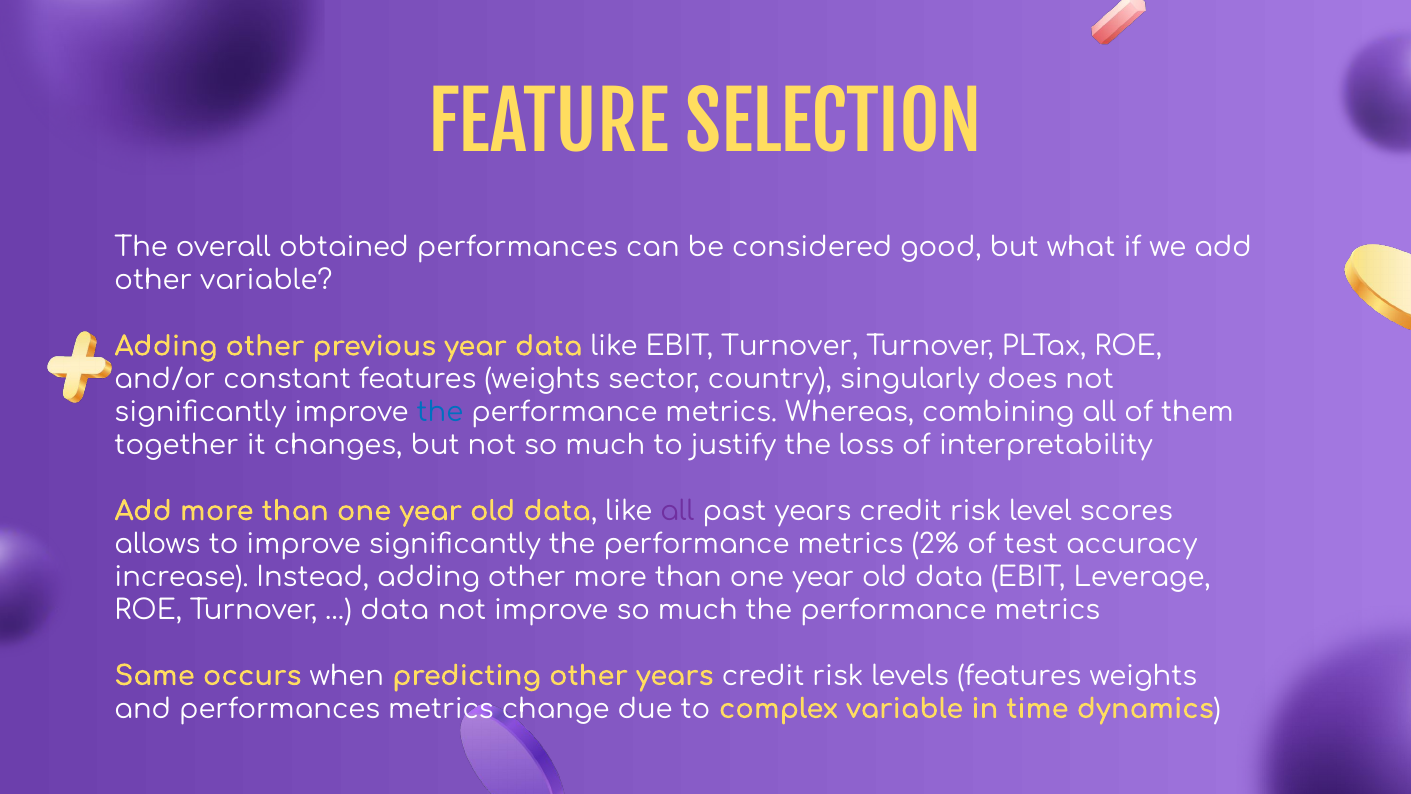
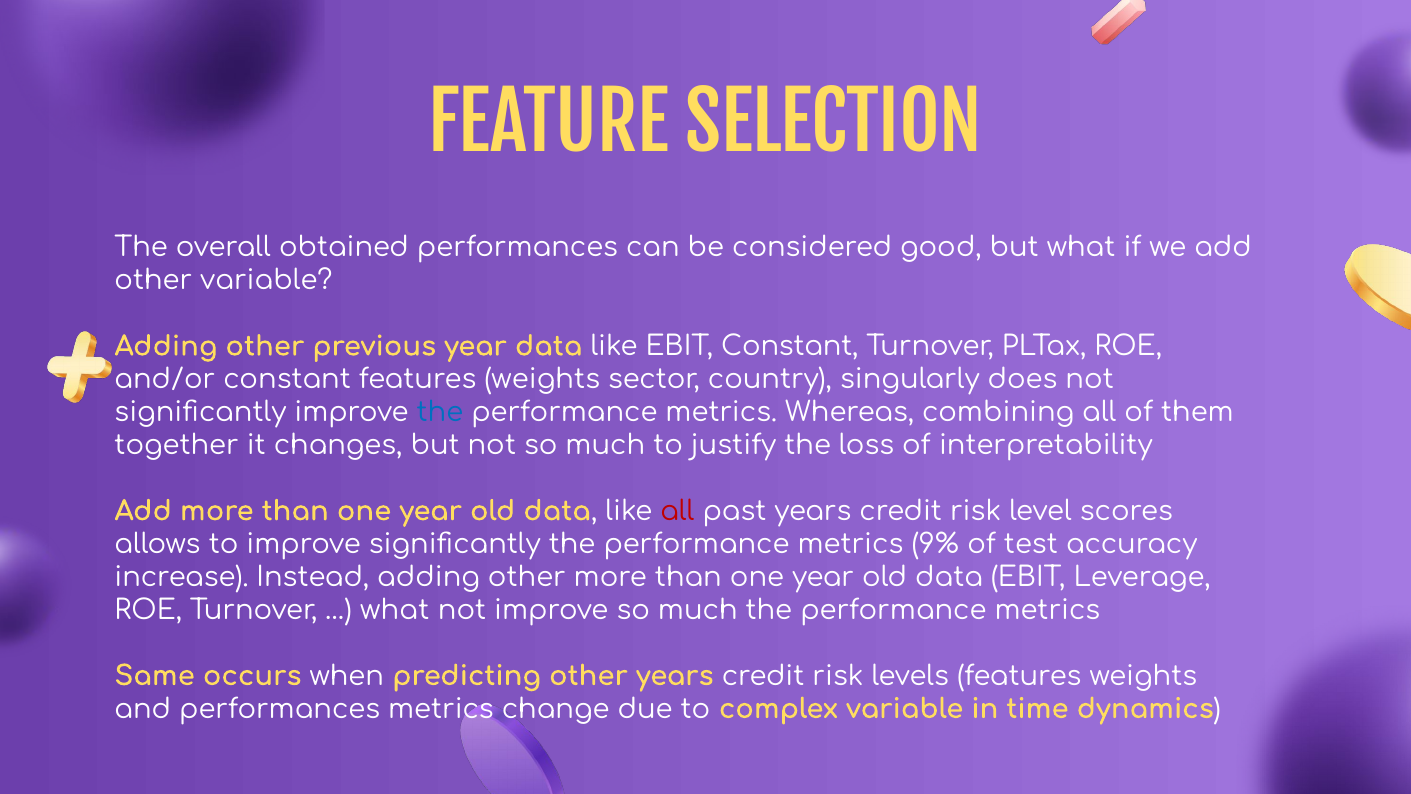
EBIT Turnover: Turnover -> Constant
all at (677, 511) colour: purple -> red
2%: 2% -> 9%
data at (395, 610): data -> what
